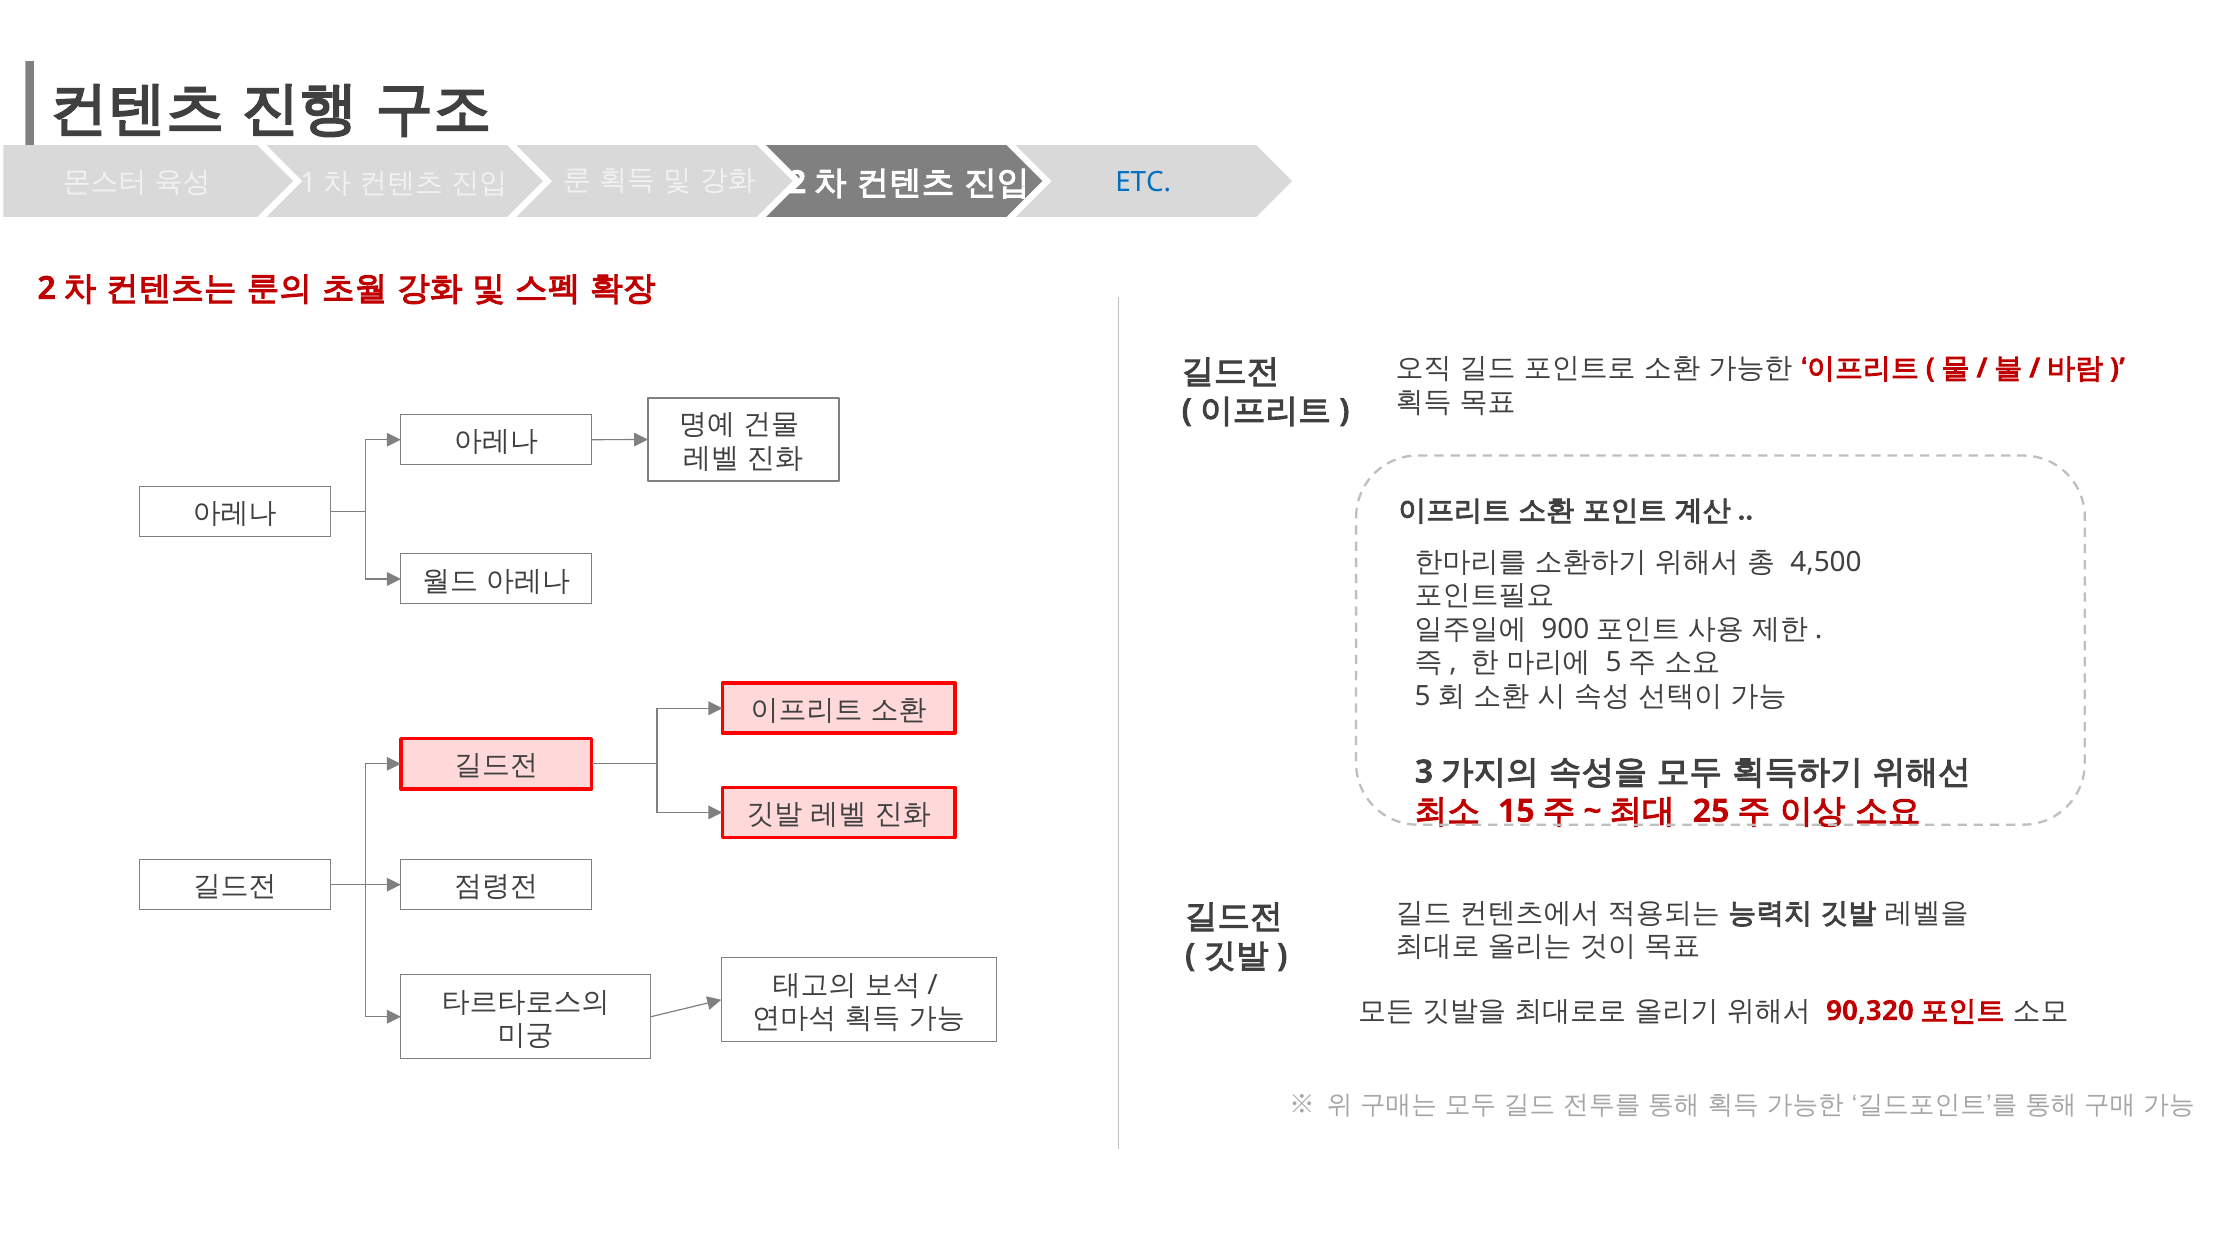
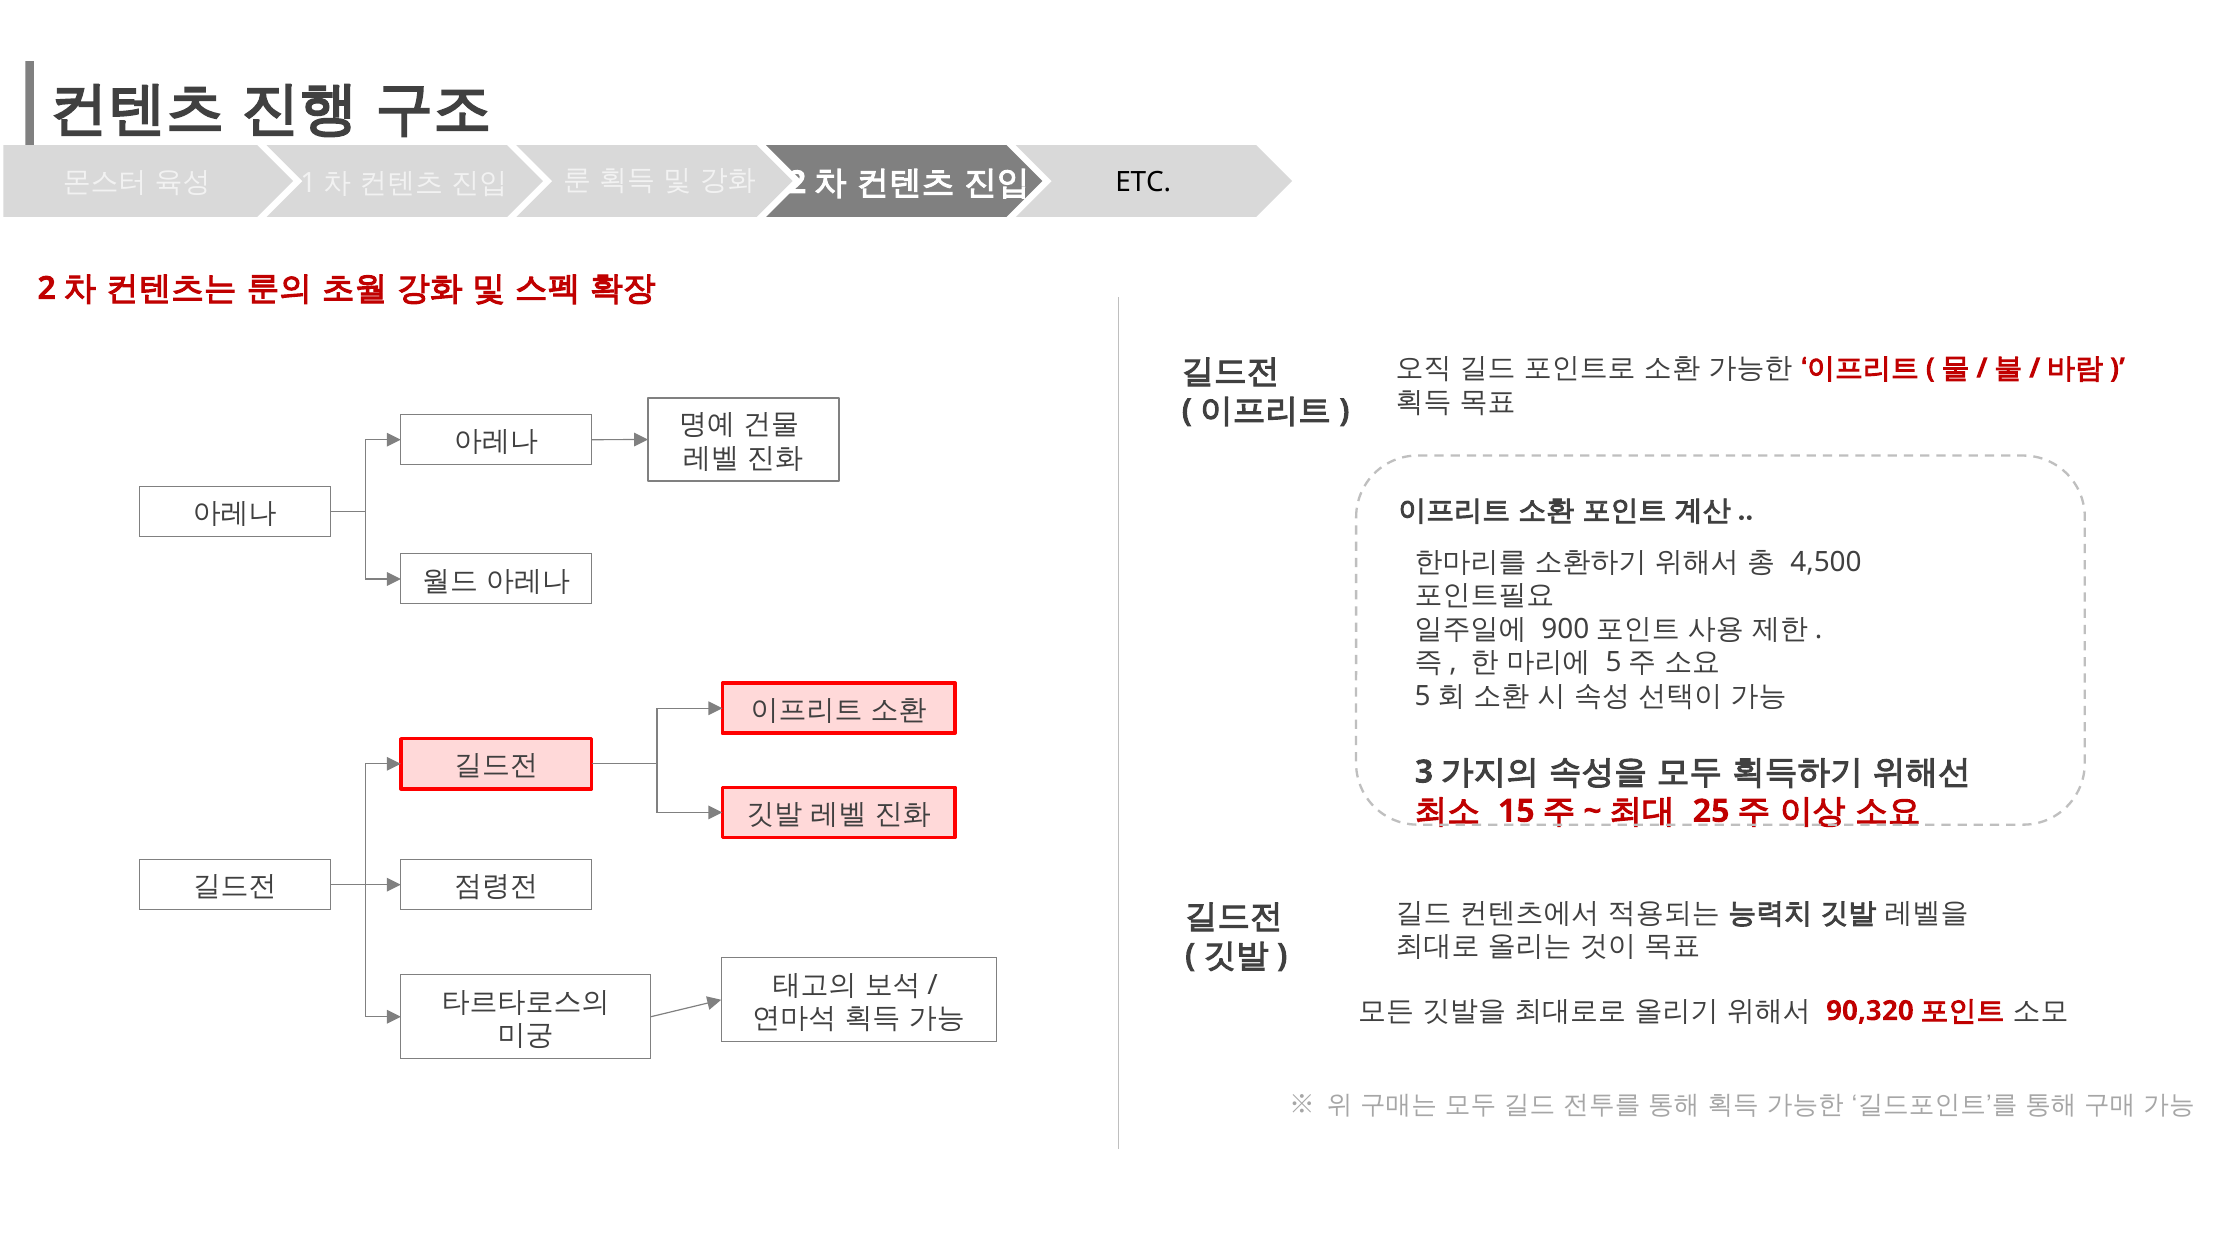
ETC colour: blue -> black
